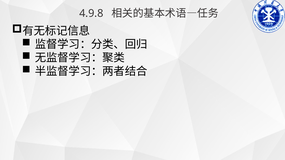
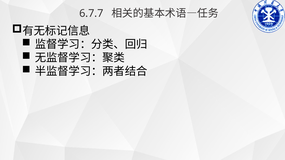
4.9.8: 4.9.8 -> 6.7.7
